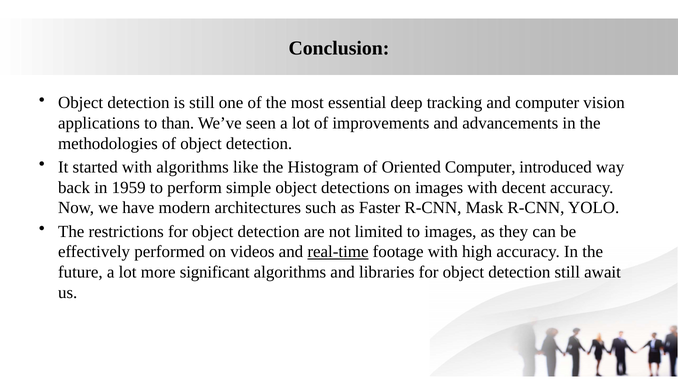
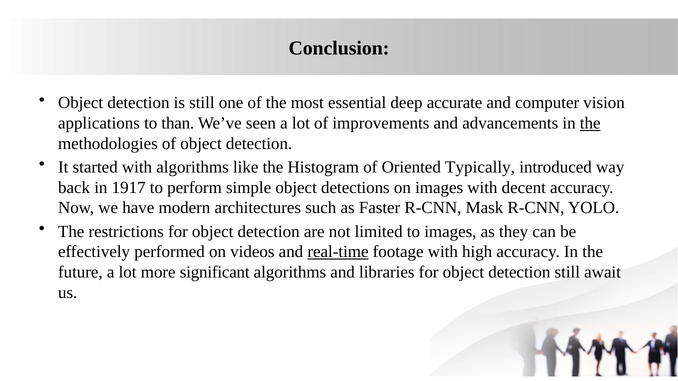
tracking: tracking -> accurate
the at (590, 123) underline: none -> present
Oriented Computer: Computer -> Typically
1959: 1959 -> 1917
